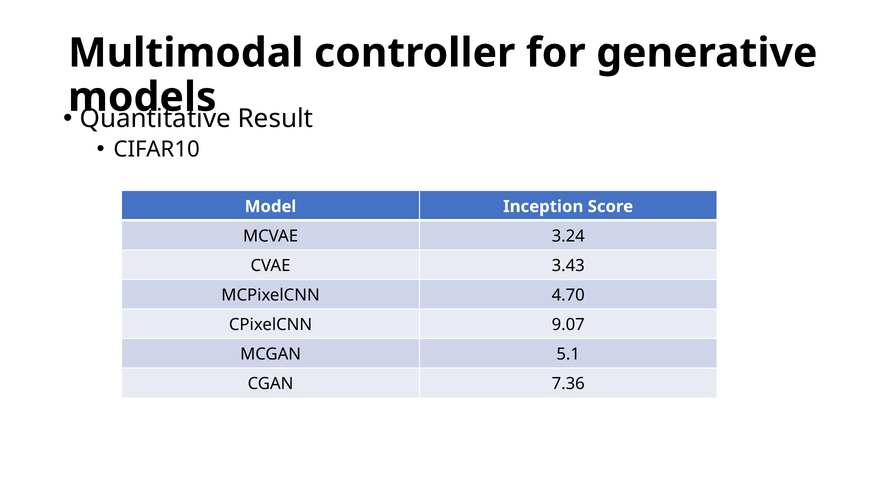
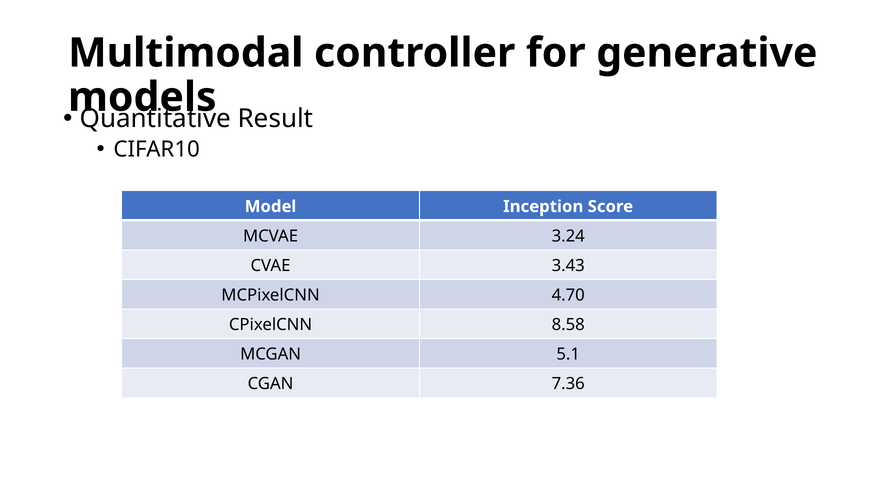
9.07: 9.07 -> 8.58
